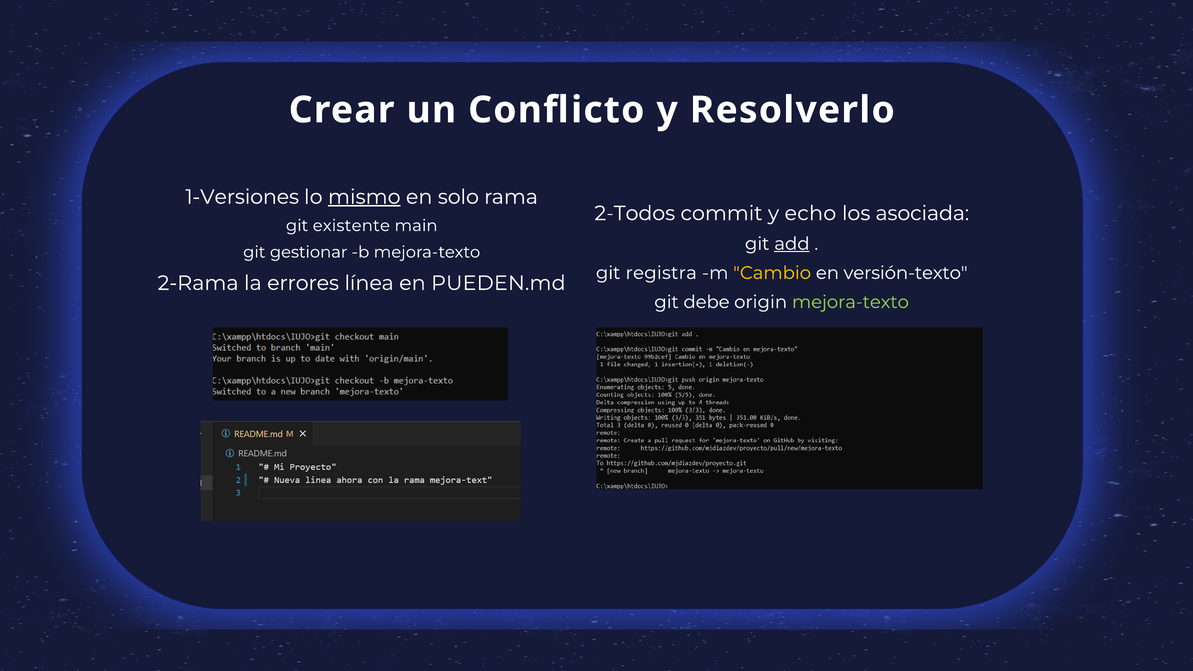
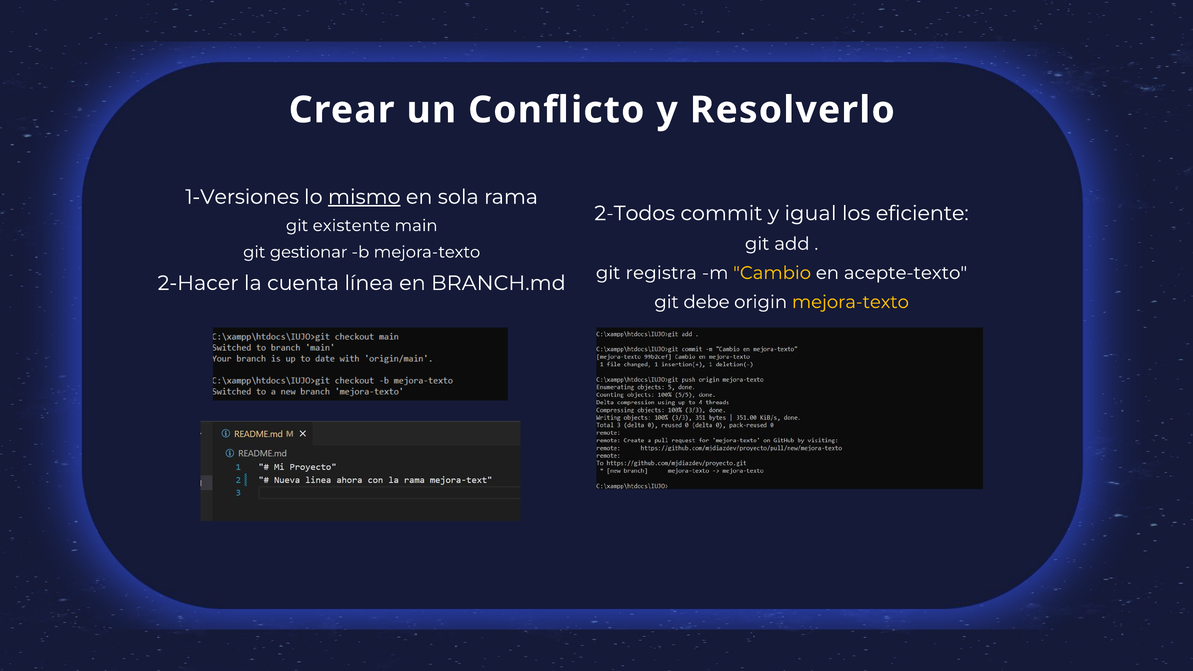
solo: solo -> sola
echo: echo -> igual
asociada: asociada -> eficiente
add underline: present -> none
versión-texto: versión-texto -> acepte-texto
2-Rama: 2-Rama -> 2-Hacer
errores: errores -> cuenta
PUEDEN.md: PUEDEN.md -> BRANCH.md
mejora-texto at (850, 302) colour: light green -> yellow
